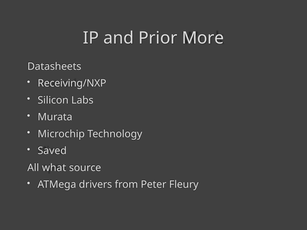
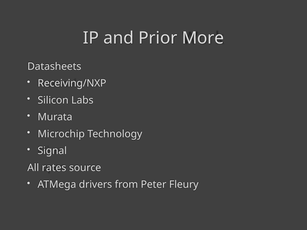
Saved: Saved -> Signal
what: what -> rates
